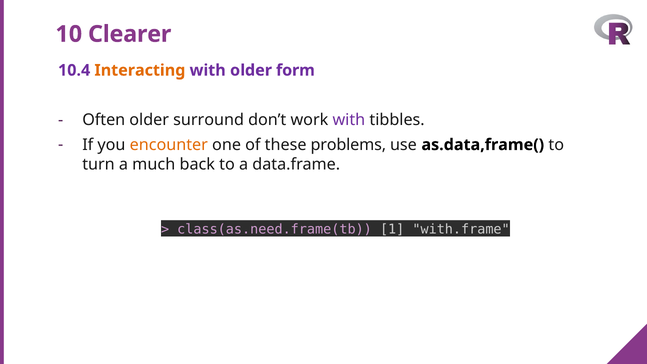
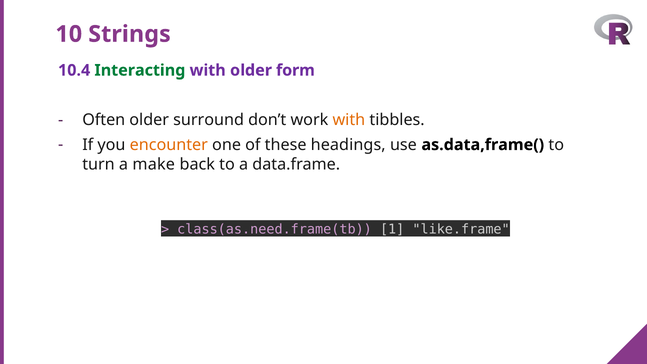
Clearer: Clearer -> Strings
Interacting colour: orange -> green
with at (349, 120) colour: purple -> orange
problems: problems -> headings
much: much -> make
with.frame: with.frame -> like.frame
